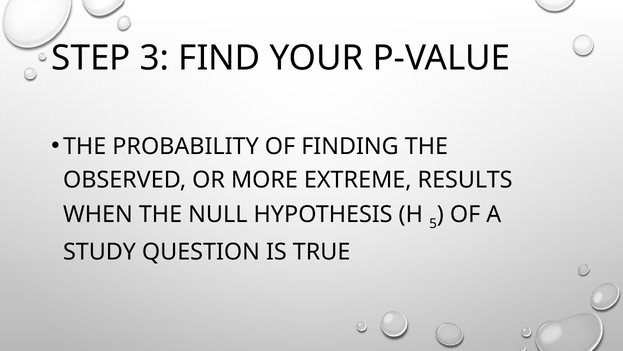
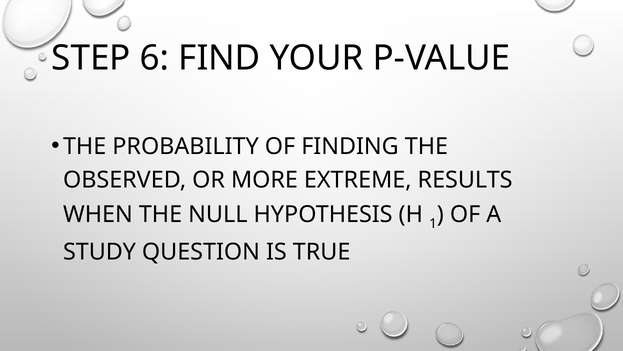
3: 3 -> 6
5: 5 -> 1
